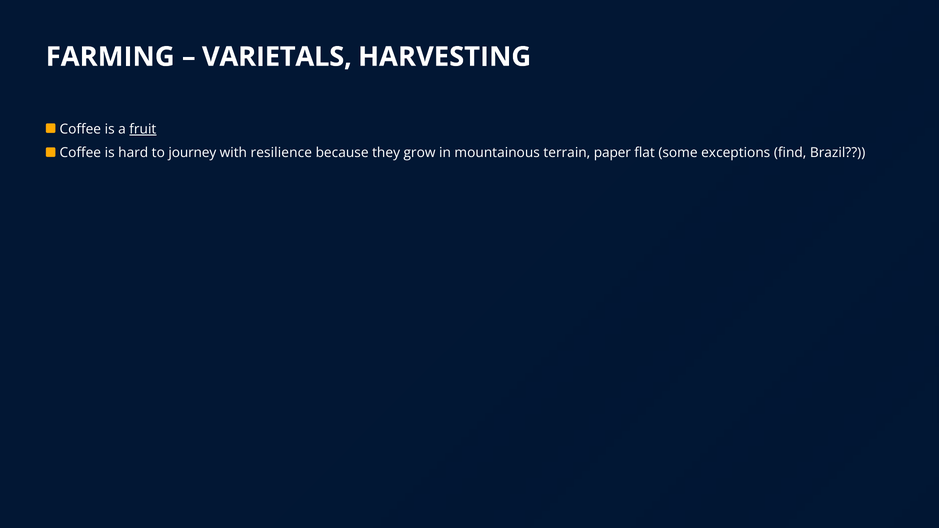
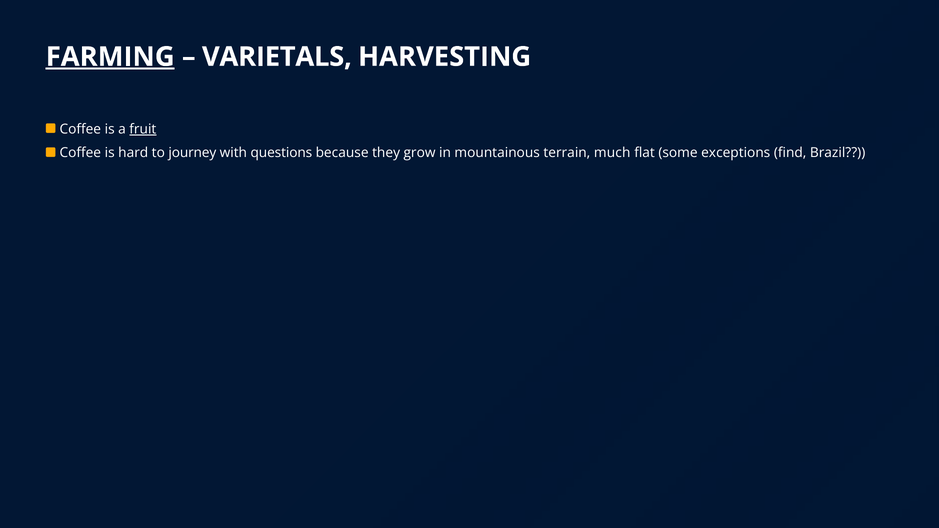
FARMING underline: none -> present
resilience: resilience -> questions
paper: paper -> much
